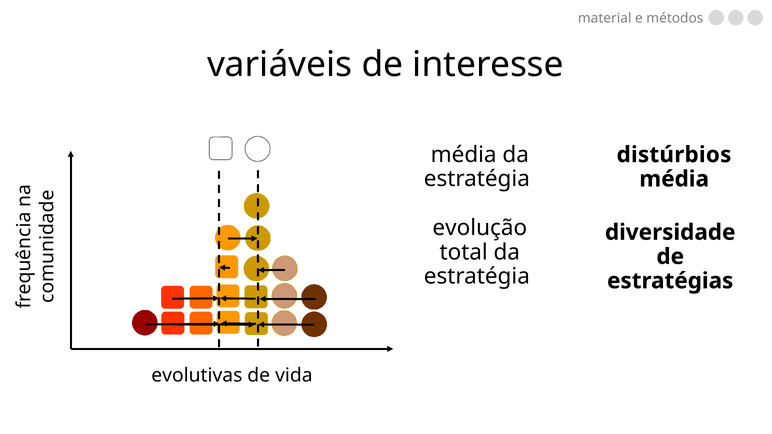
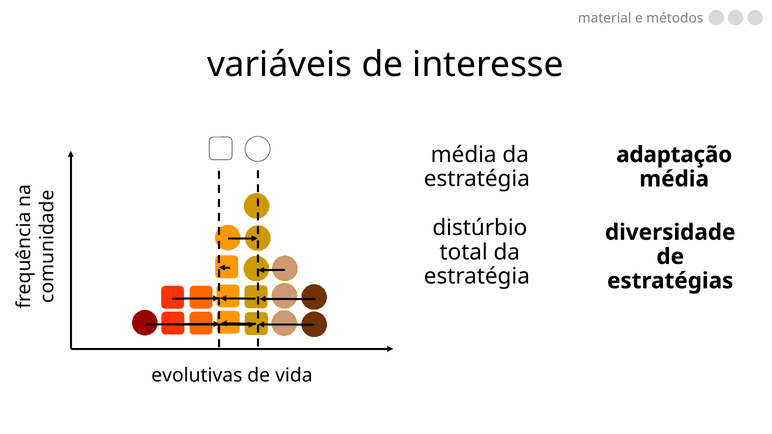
distúrbios: distúrbios -> adaptação
evolução: evolução -> distúrbio
